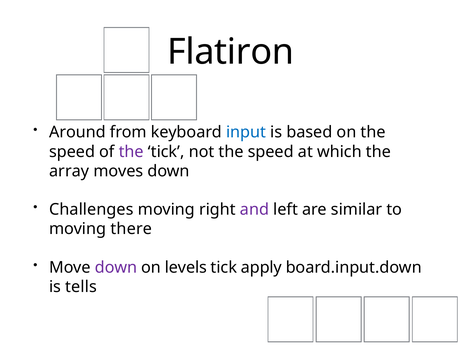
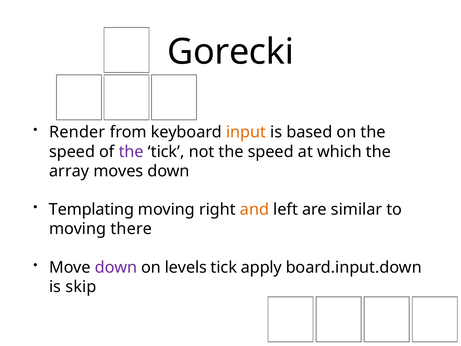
Flatiron: Flatiron -> Gorecki
Around: Around -> Render
input colour: blue -> orange
Challenges: Challenges -> Templating
and colour: purple -> orange
tells: tells -> skip
